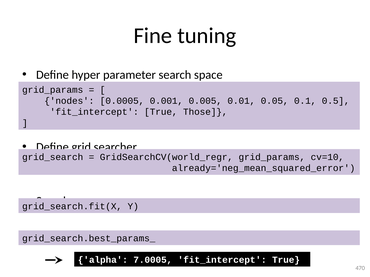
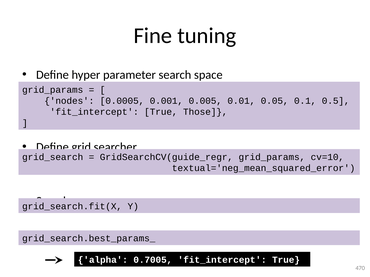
GridSearchCV(world_regr: GridSearchCV(world_regr -> GridSearchCV(guide_regr
already='neg_mean_squared_error: already='neg_mean_squared_error -> textual='neg_mean_squared_error
7.0005: 7.0005 -> 0.7005
